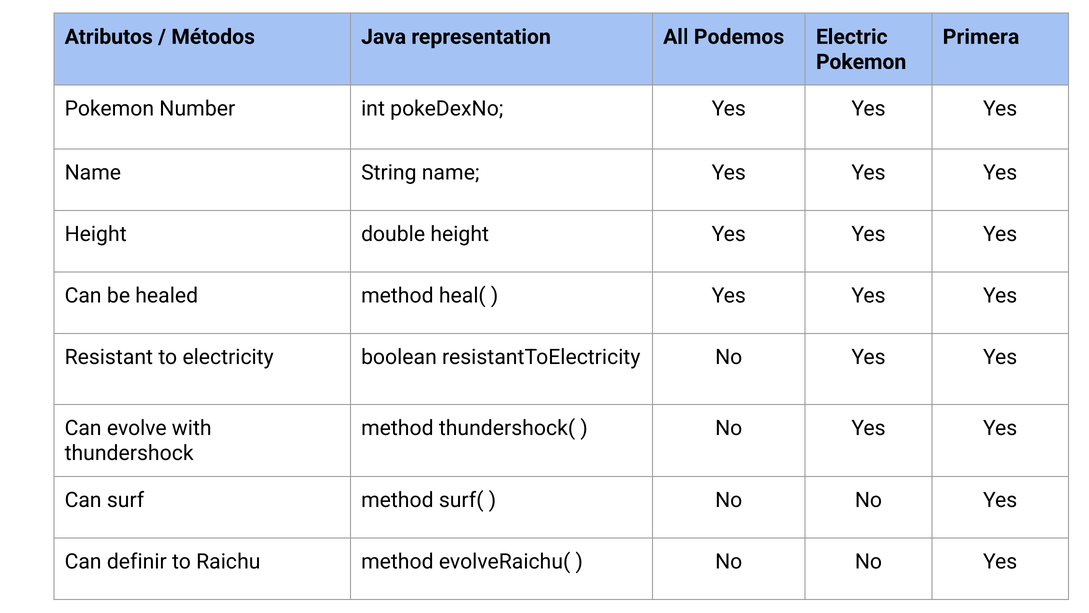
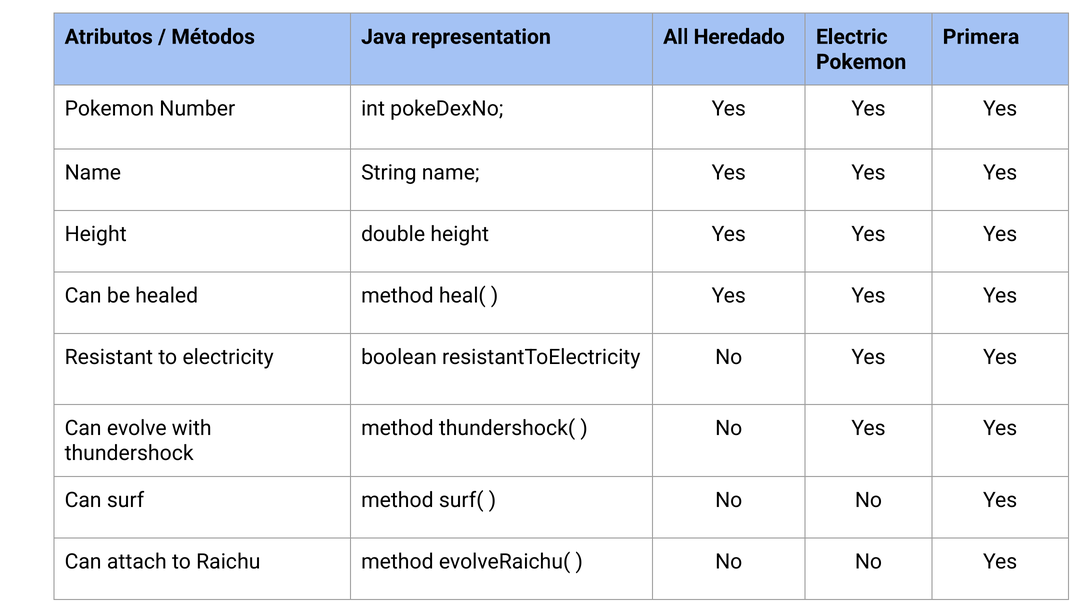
Podemos: Podemos -> Heredado
definir: definir -> attach
